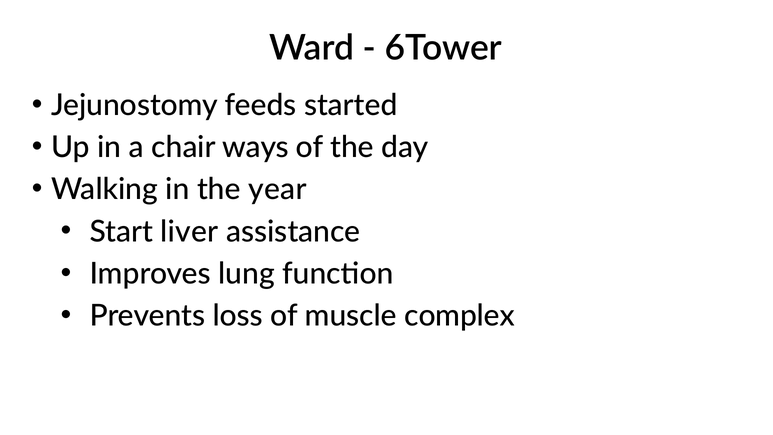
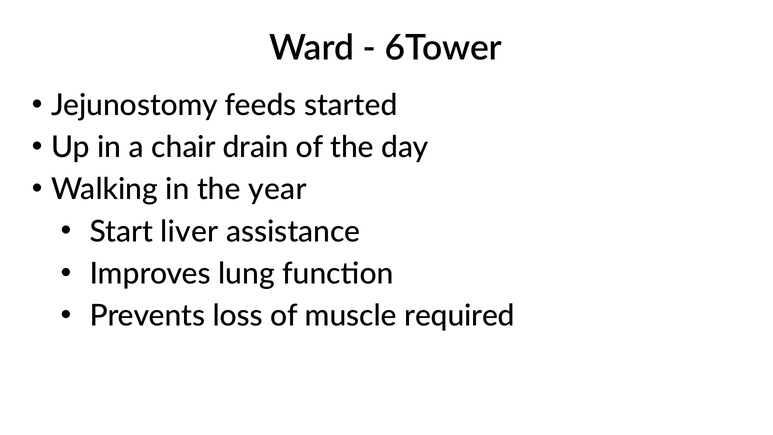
ways: ways -> drain
complex: complex -> required
